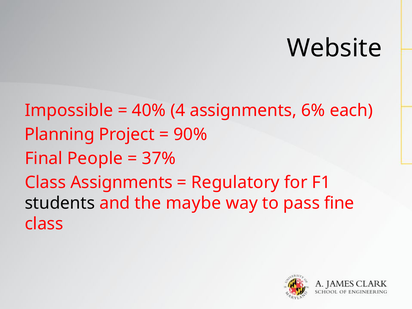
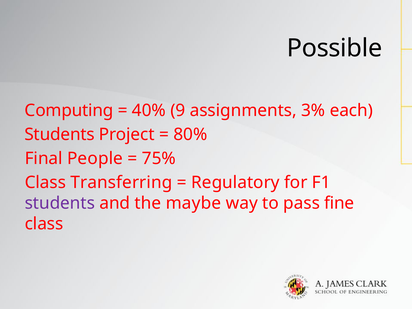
Website: Website -> Possible
Impossible: Impossible -> Computing
4: 4 -> 9
6%: 6% -> 3%
Planning at (60, 134): Planning -> Students
90%: 90% -> 80%
37%: 37% -> 75%
Class Assignments: Assignments -> Transferring
students at (60, 203) colour: black -> purple
